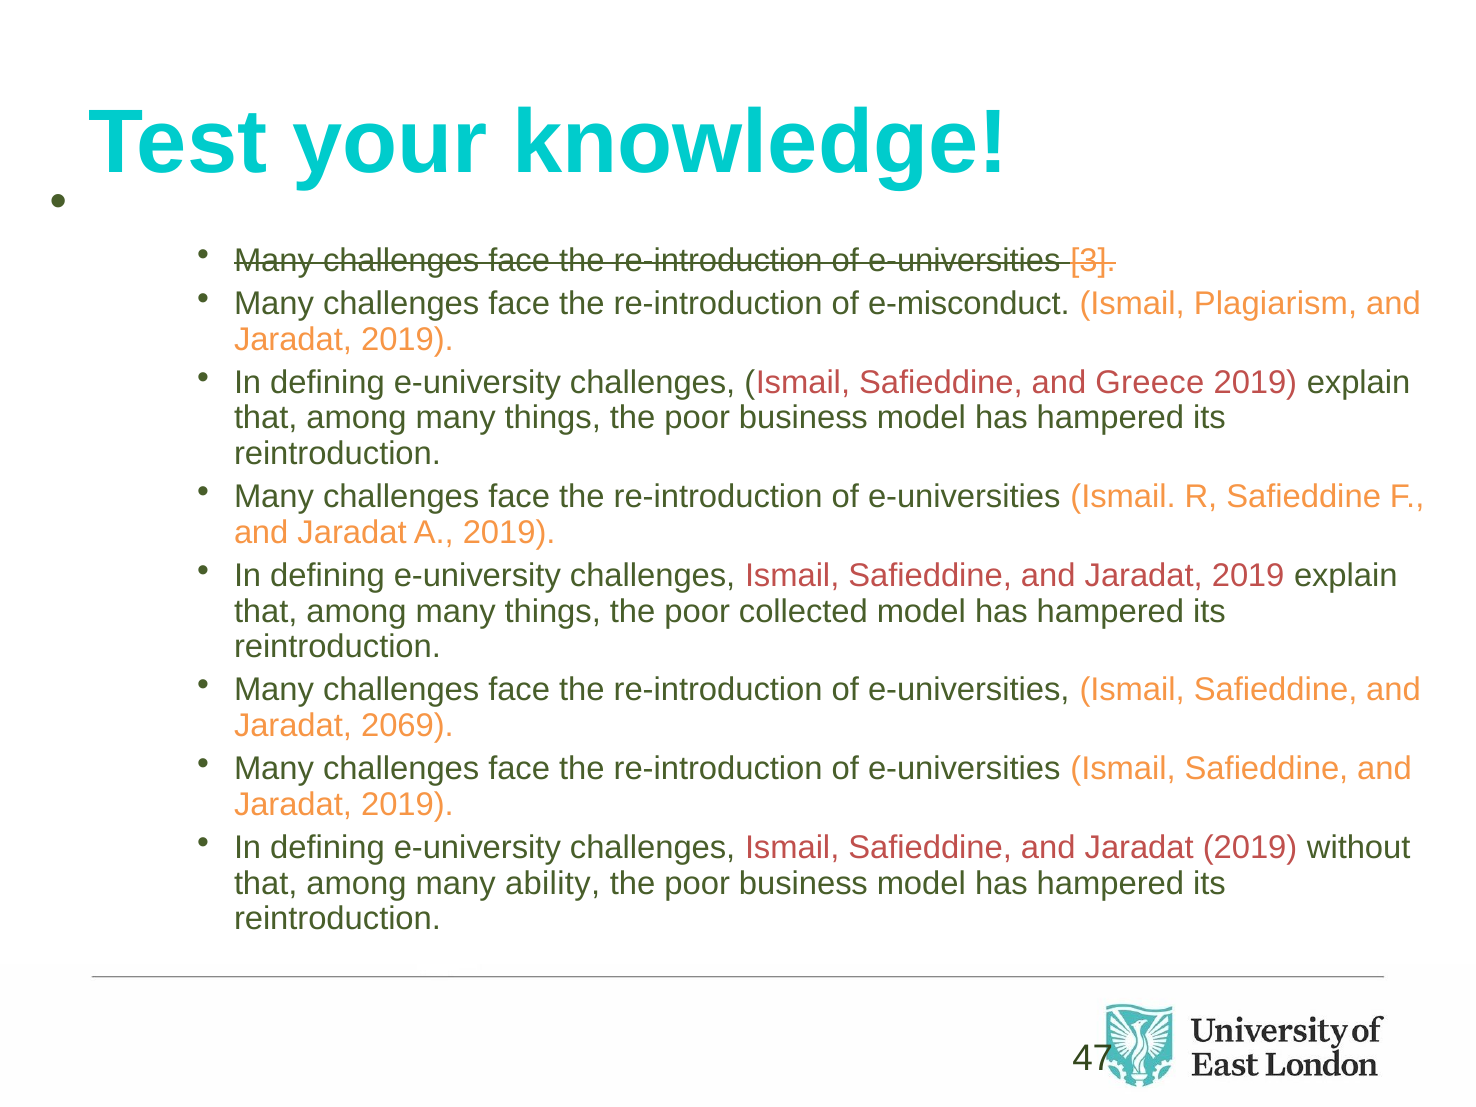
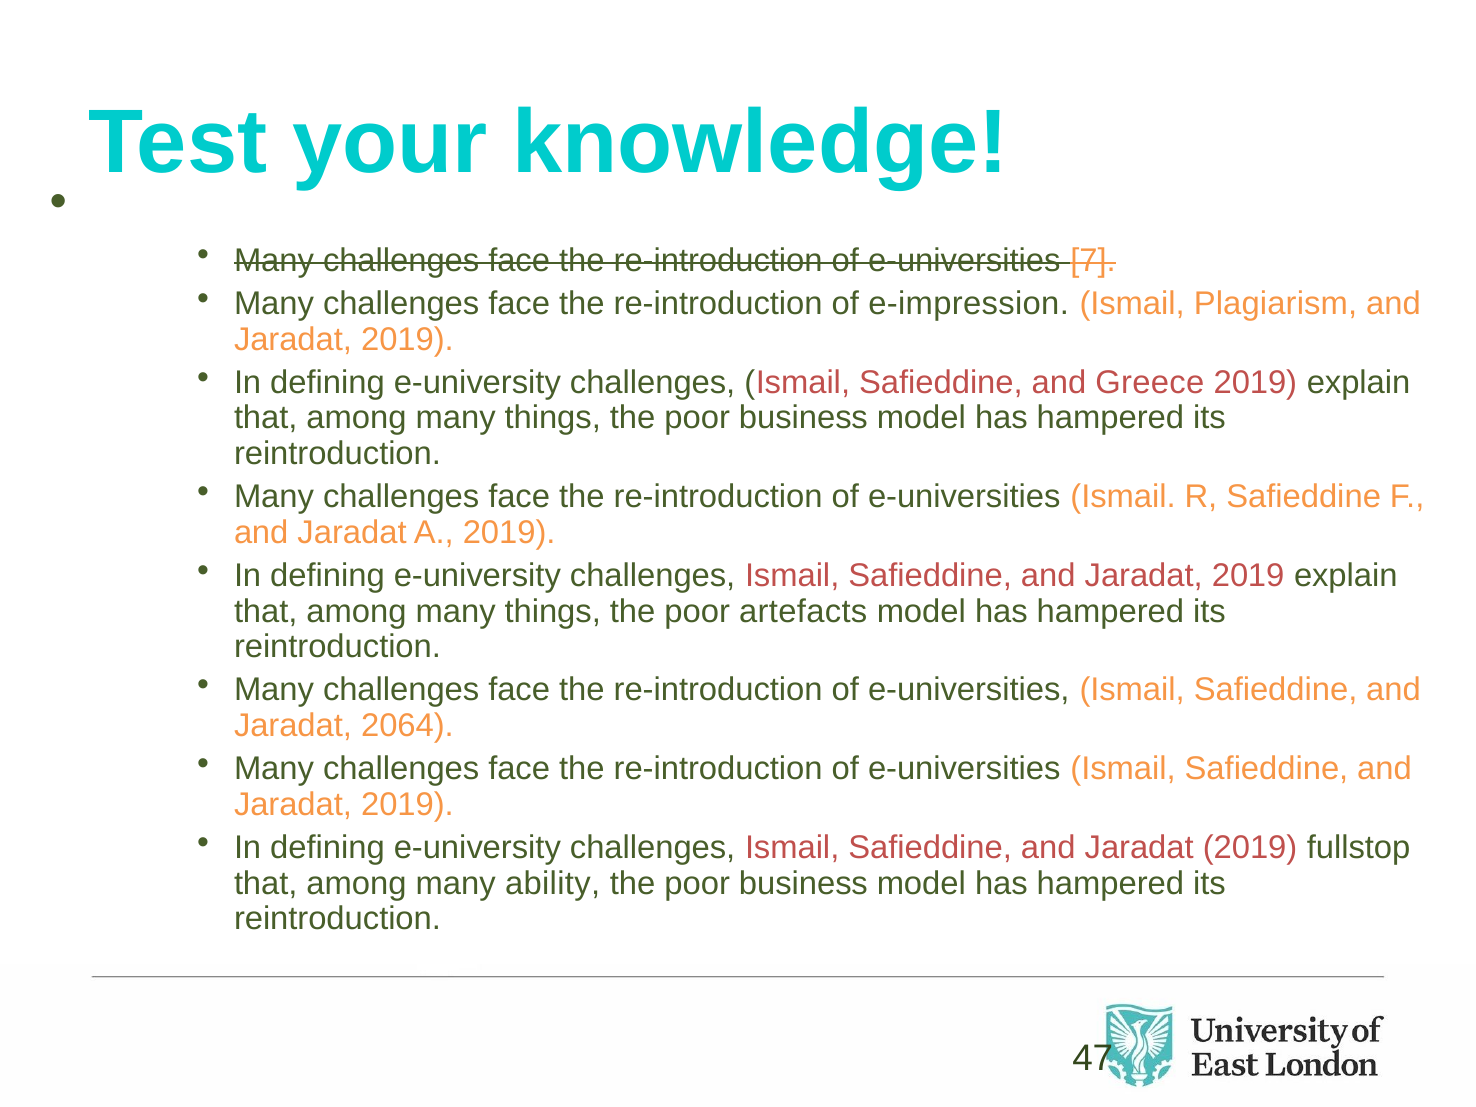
3: 3 -> 7
e-misconduct: e-misconduct -> e-impression
collected: collected -> artefacts
2069: 2069 -> 2064
without: without -> fullstop
